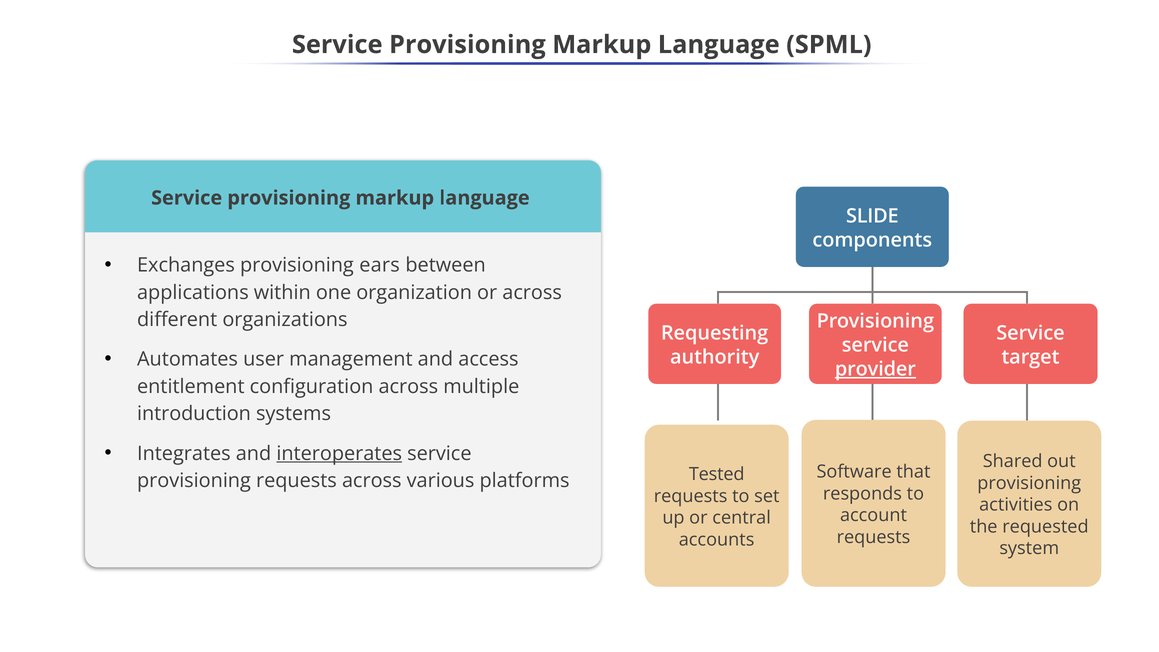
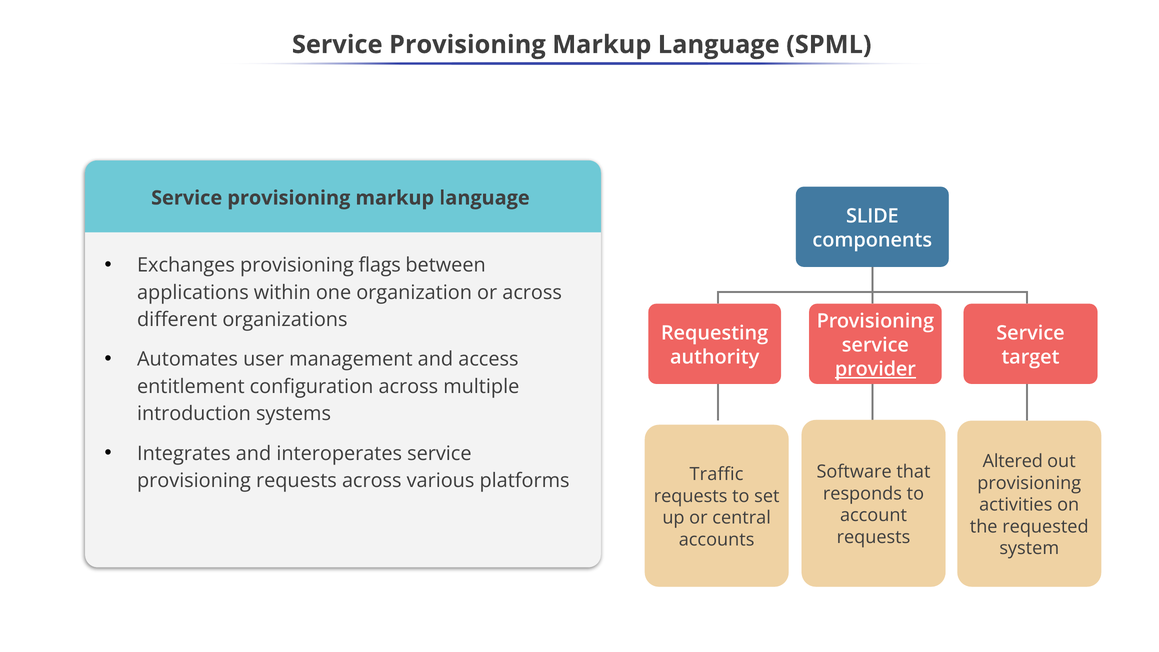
ears: ears -> flags
interoperates underline: present -> none
Shared: Shared -> Altered
Tested: Tested -> Traffic
